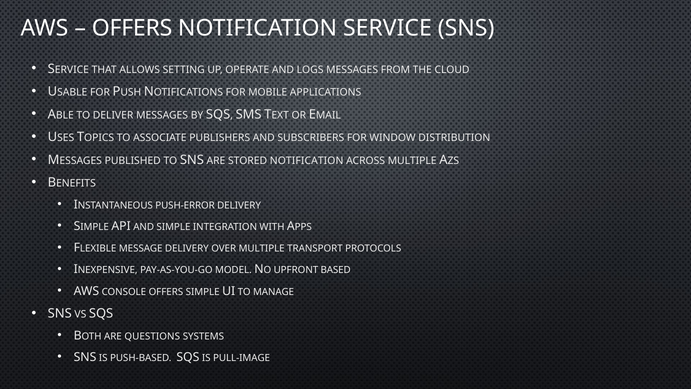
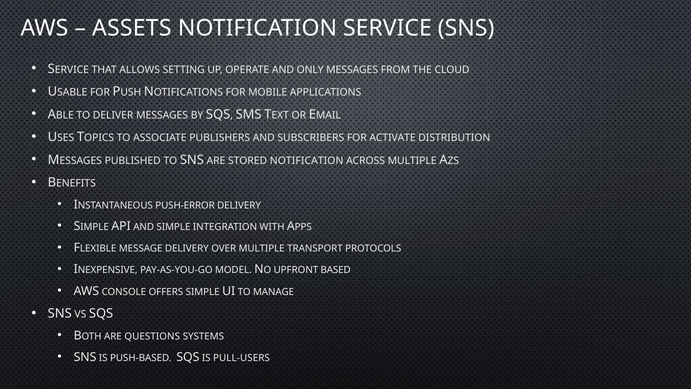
OFFERS at (132, 28): OFFERS -> ASSETS
LOGS: LOGS -> ONLY
WINDOW: WINDOW -> ACTIVATE
PULL-IMAGE: PULL-IMAGE -> PULL-USERS
